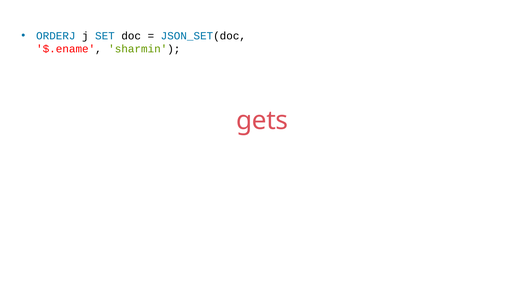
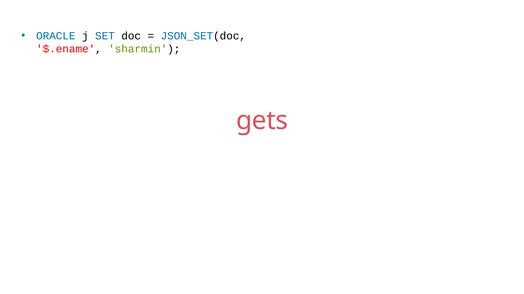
ORDERJ: ORDERJ -> ORACLE
